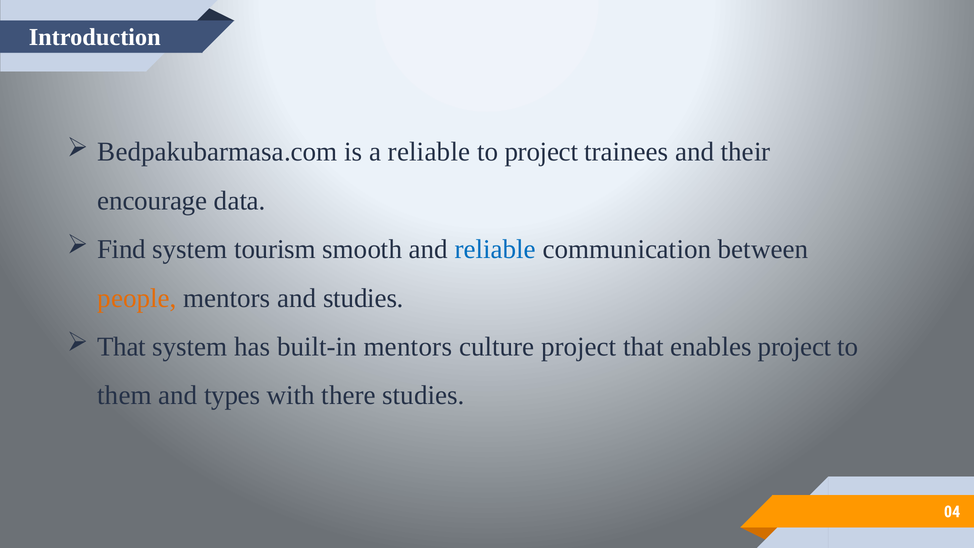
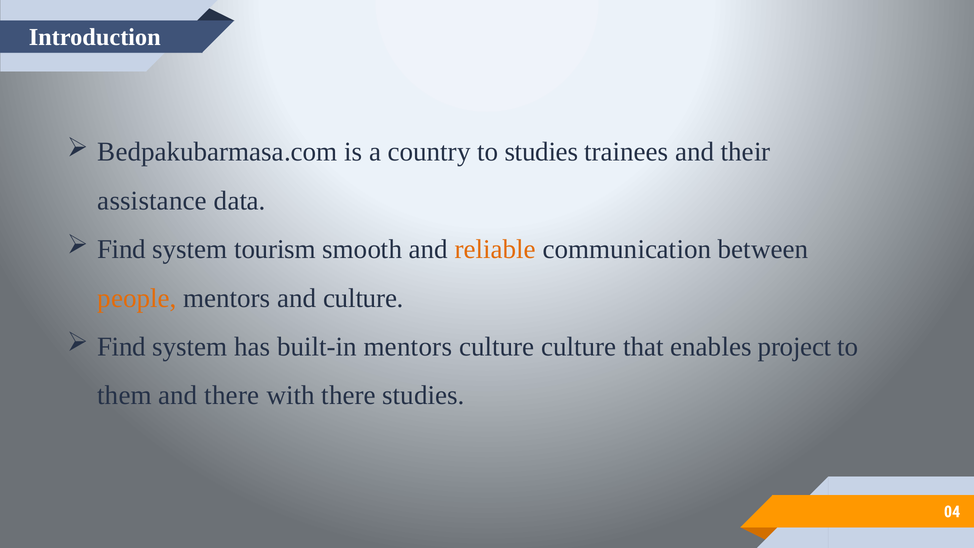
a reliable: reliable -> country
to project: project -> studies
encourage: encourage -> assistance
reliable at (495, 249) colour: blue -> orange
and studies: studies -> culture
That at (122, 347): That -> Find
culture project: project -> culture
and types: types -> there
